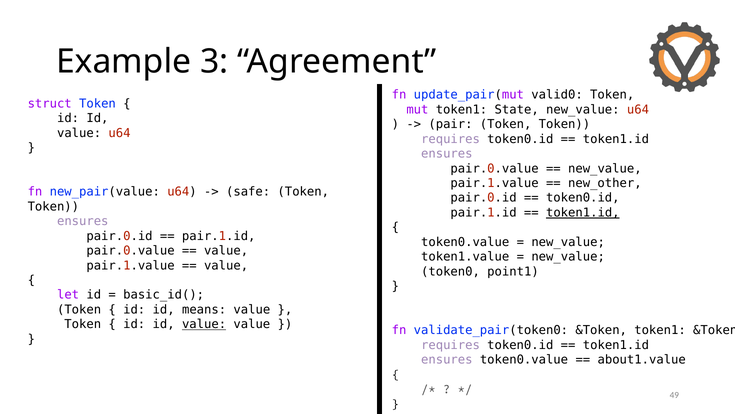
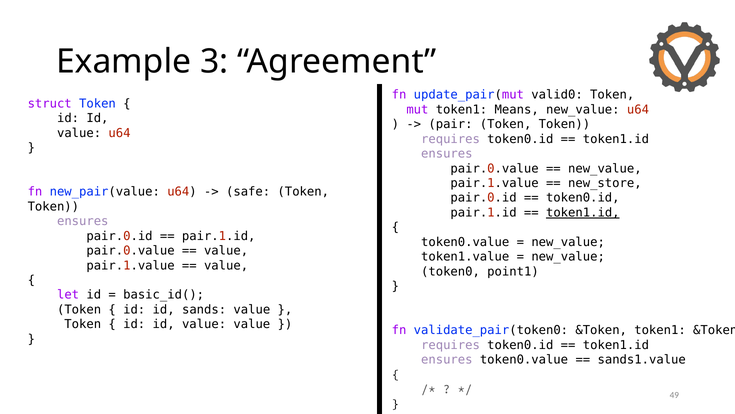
State: State -> Means
new_other: new_other -> new_store
means: means -> sands
value at (204, 324) underline: present -> none
about1.value: about1.value -> sands1.value
